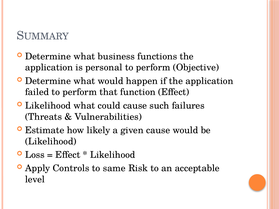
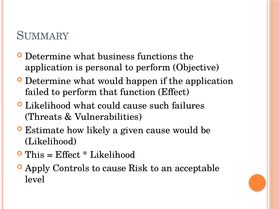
Loss: Loss -> This
to same: same -> cause
